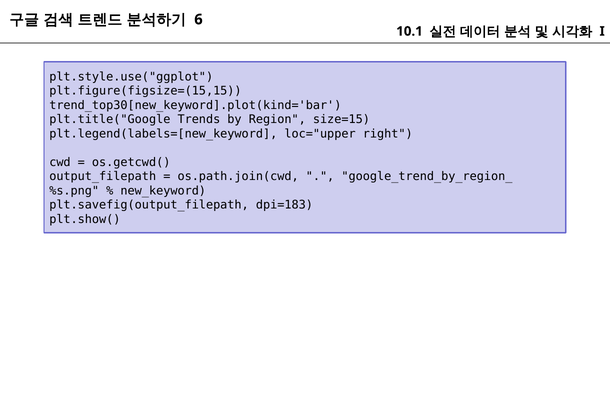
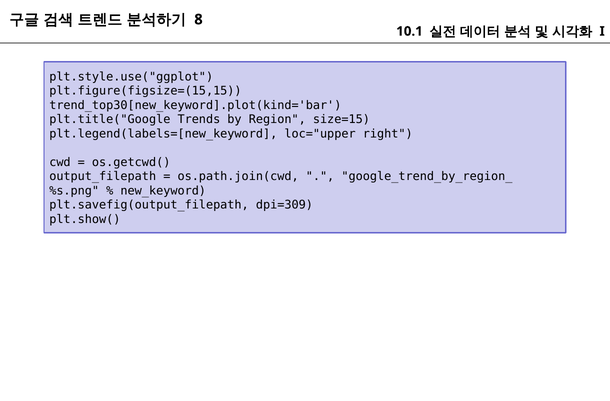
6: 6 -> 8
dpi=183: dpi=183 -> dpi=309
